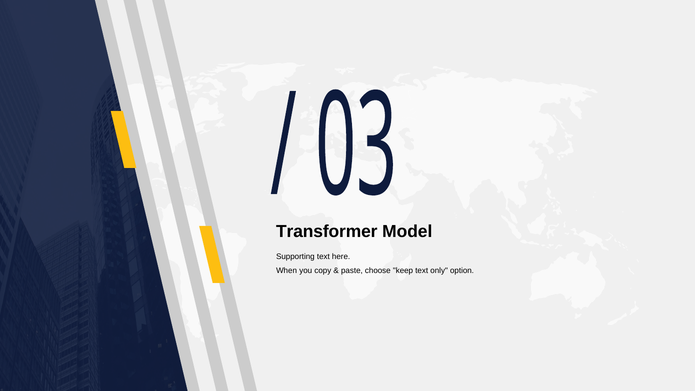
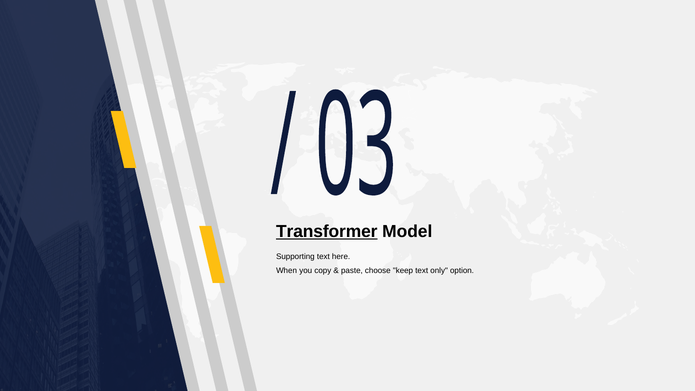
Transformer underline: none -> present
